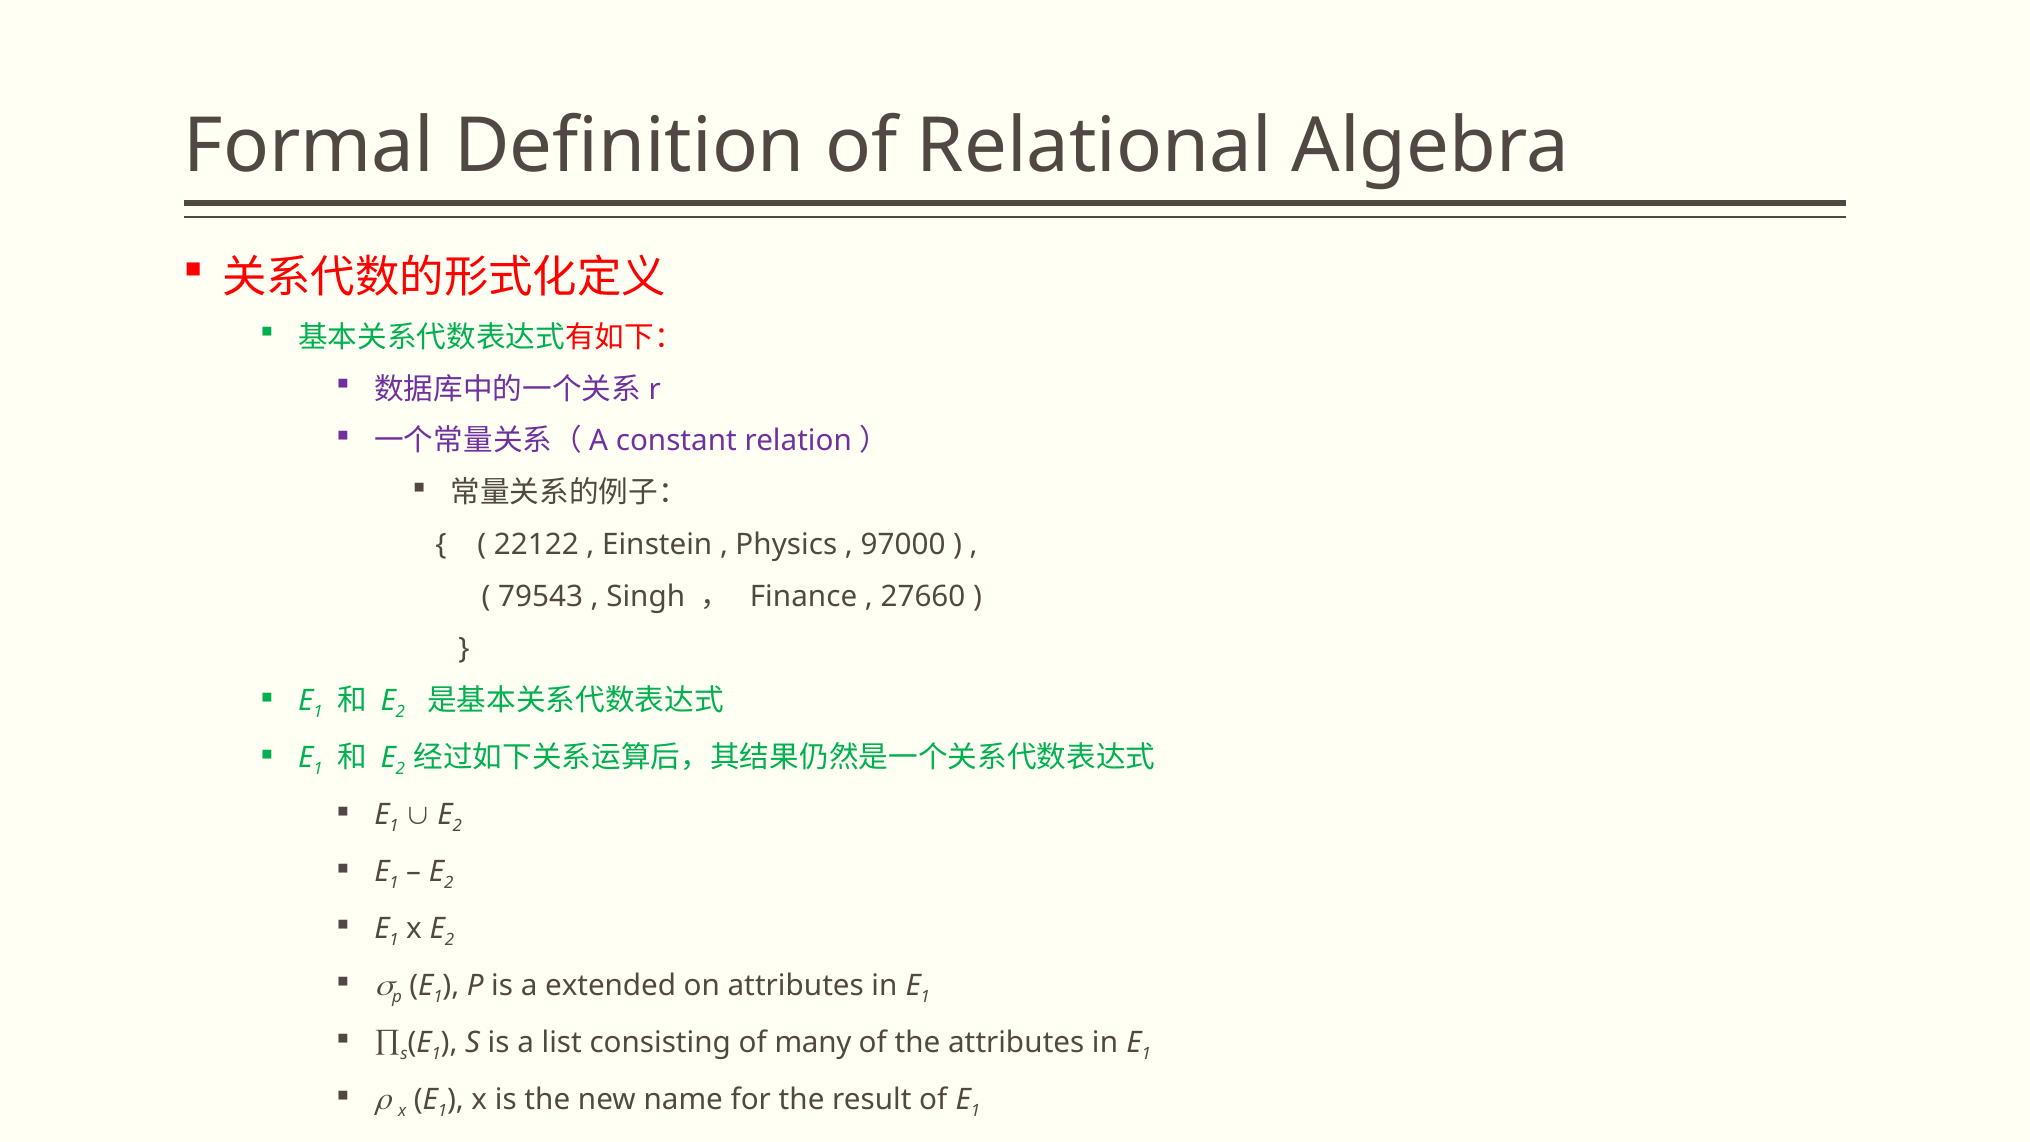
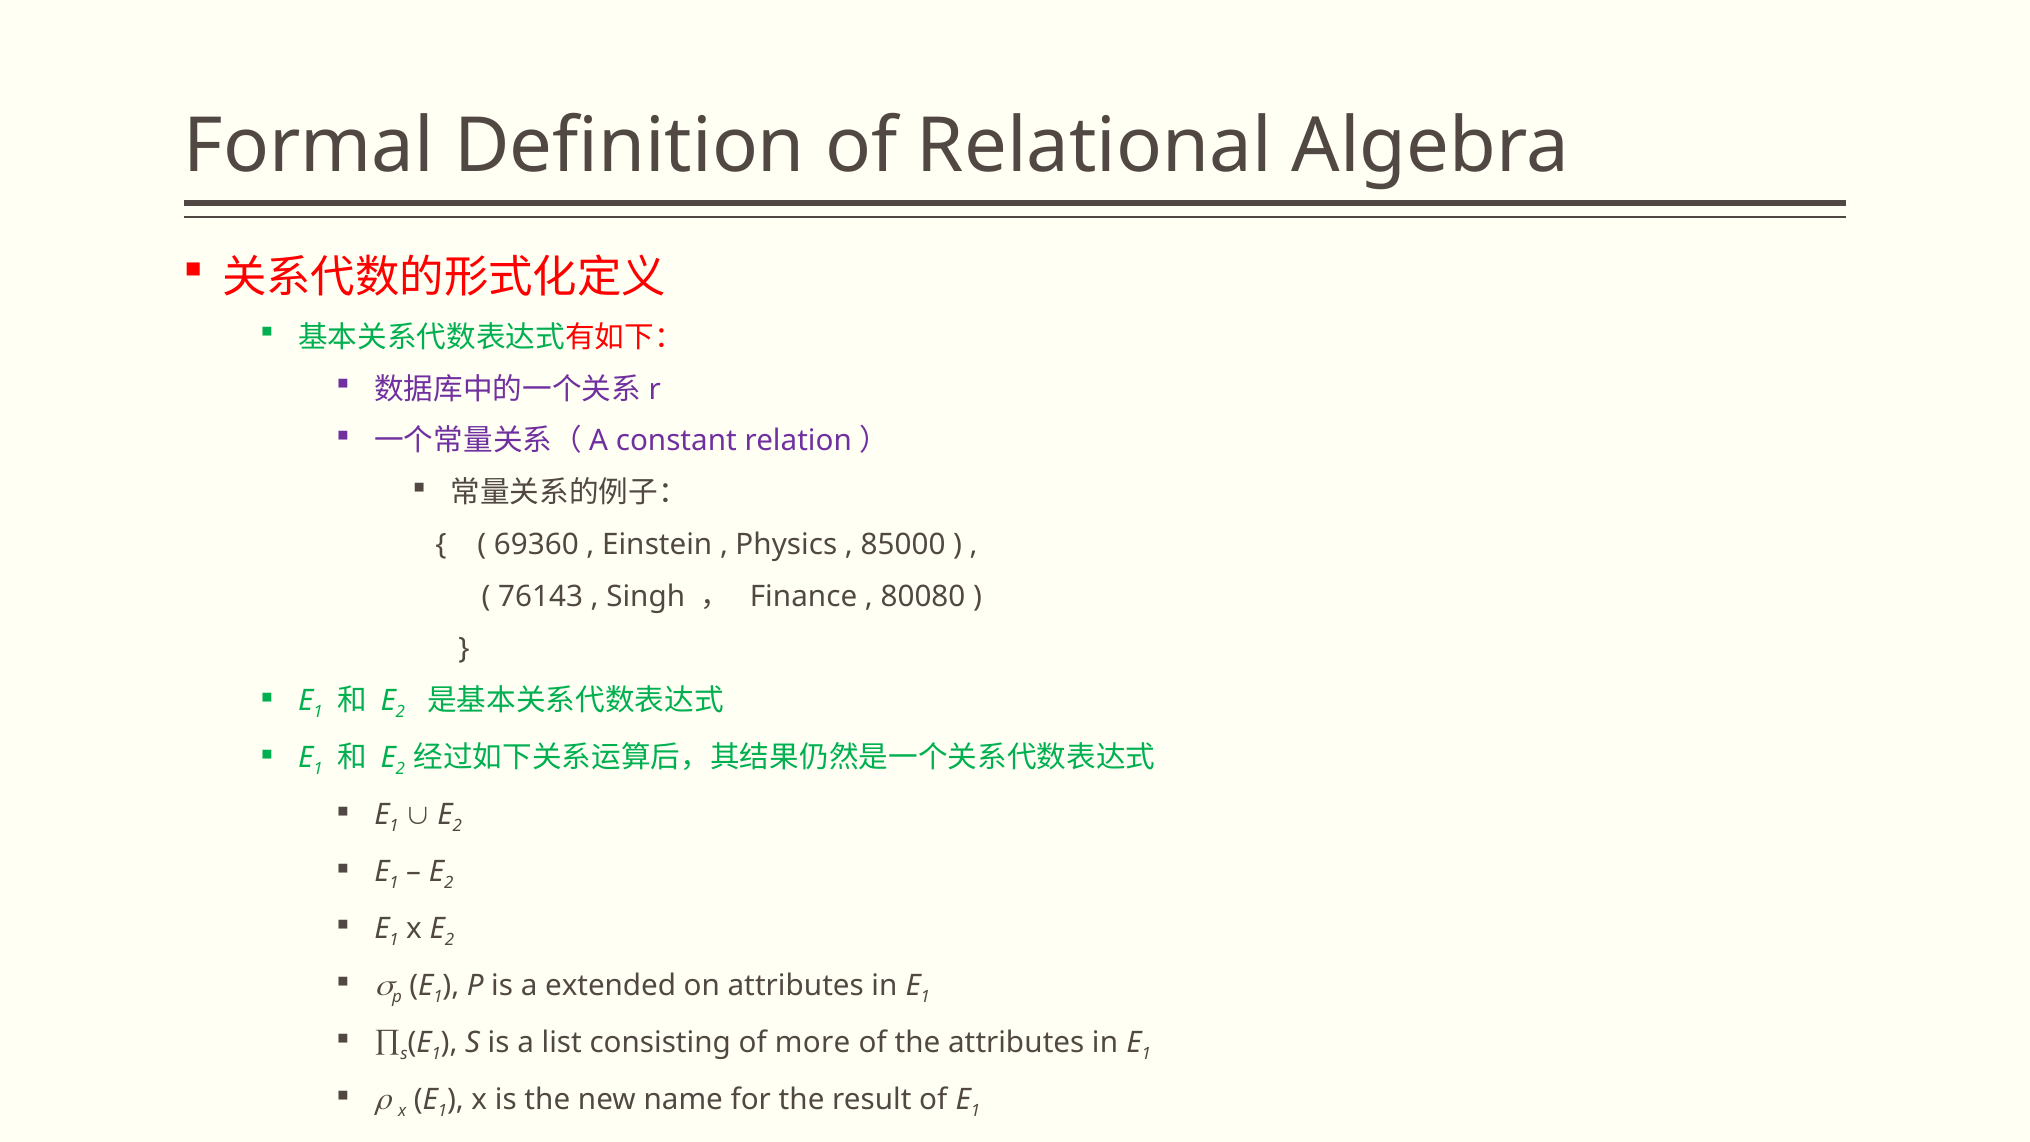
22122: 22122 -> 69360
97000: 97000 -> 85000
79543: 79543 -> 76143
27660: 27660 -> 80080
many: many -> more
